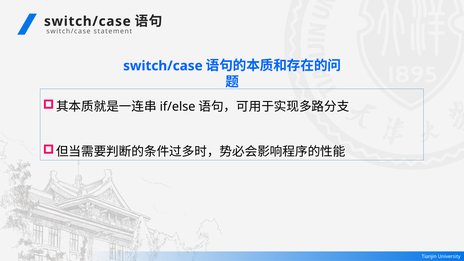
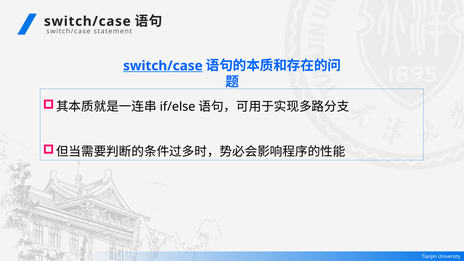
switch/case at (163, 66) underline: none -> present
